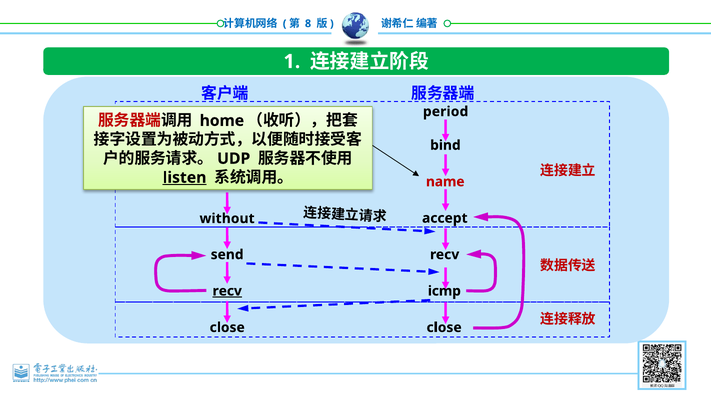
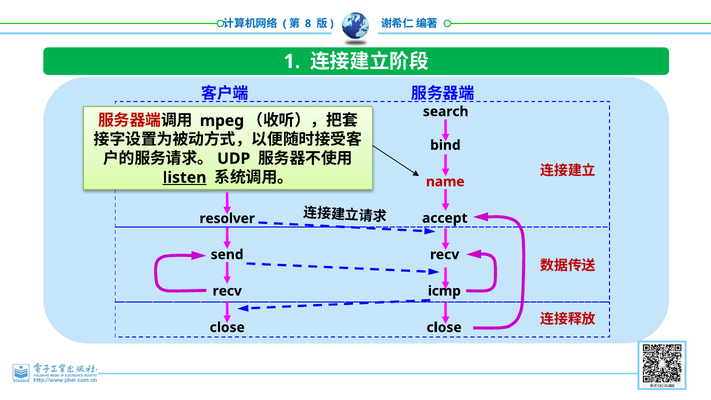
period: period -> search
home: home -> mpeg
without: without -> resolver
recv at (227, 291) underline: present -> none
